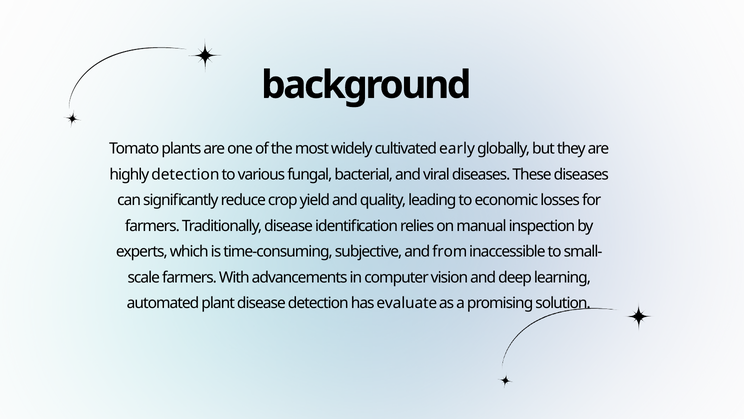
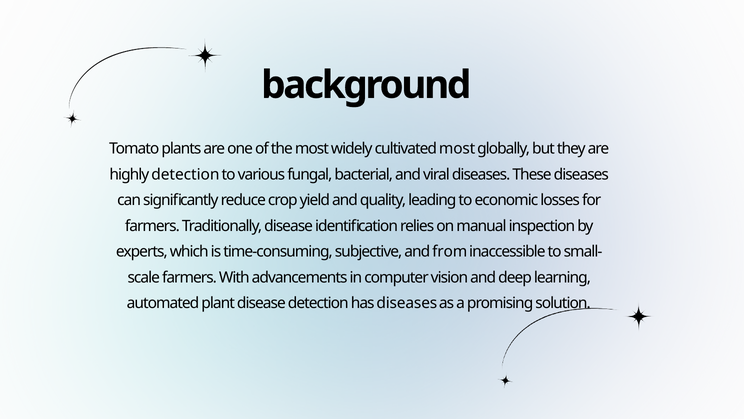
cultivated early: early -> most
has evaluate: evaluate -> diseases
